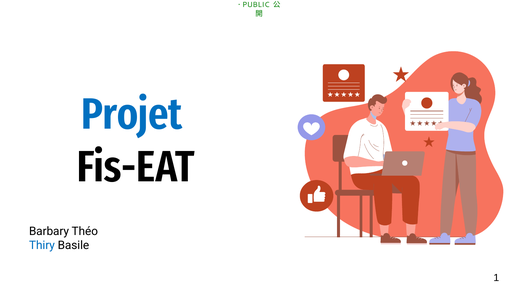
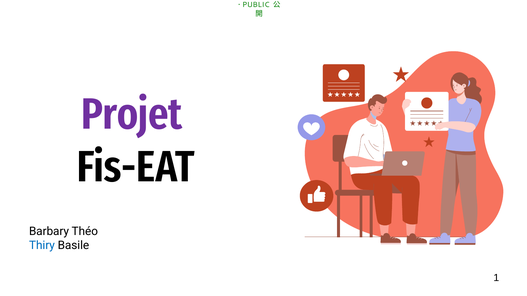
Projet colour: blue -> purple
